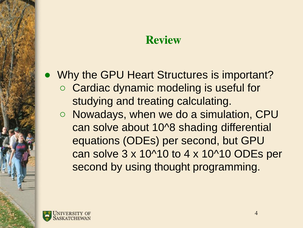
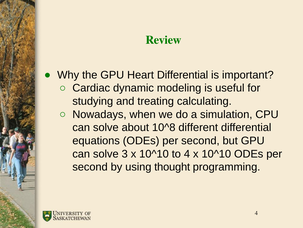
Heart Structures: Structures -> Differential
shading: shading -> different
